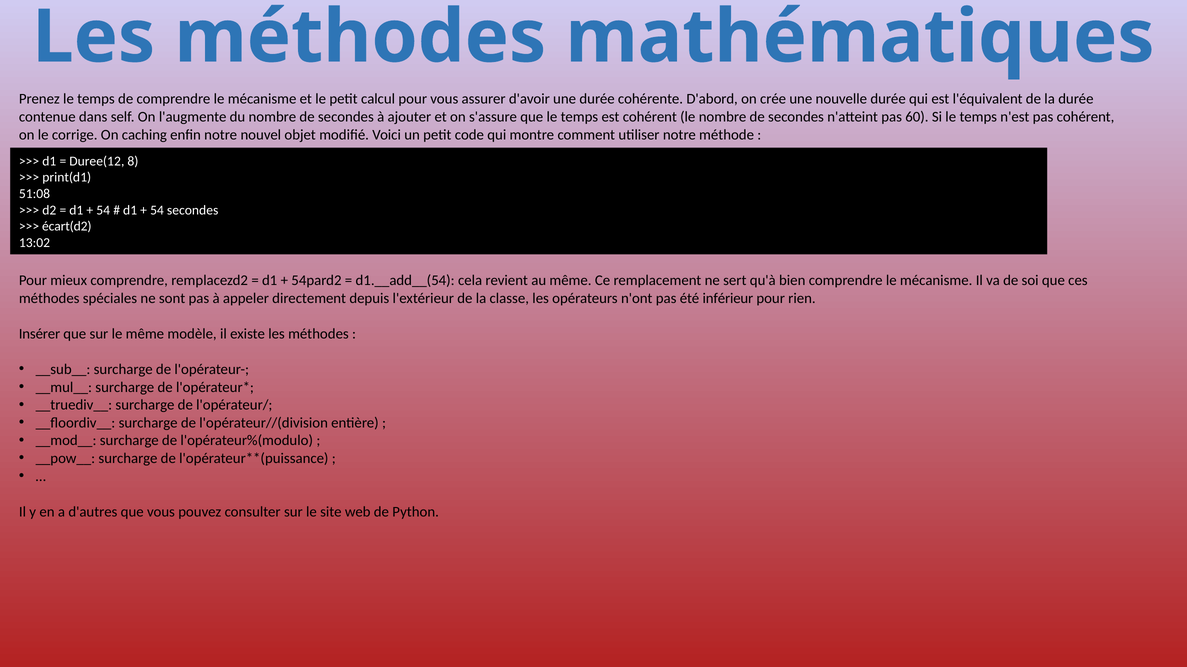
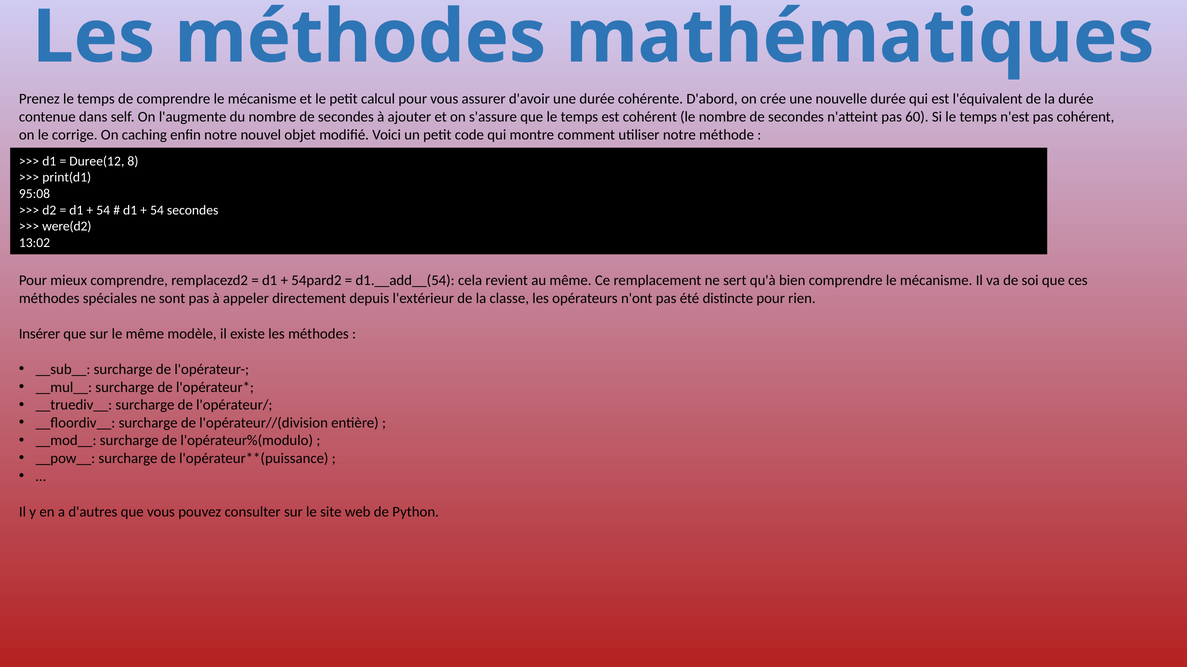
51:08: 51:08 -> 95:08
écart(d2: écart(d2 -> were(d2
inférieur: inférieur -> distincte
